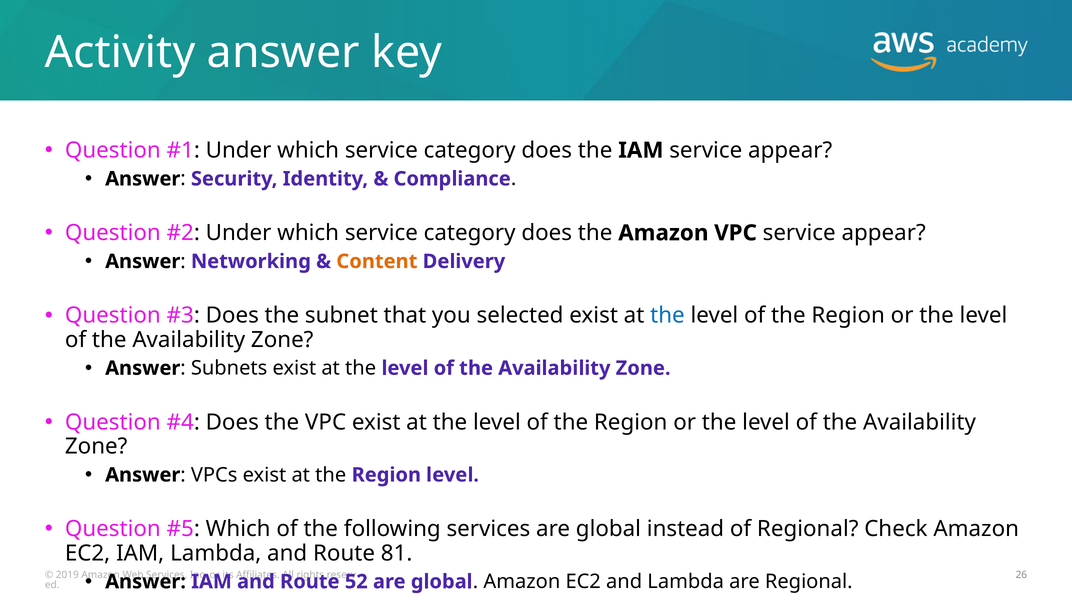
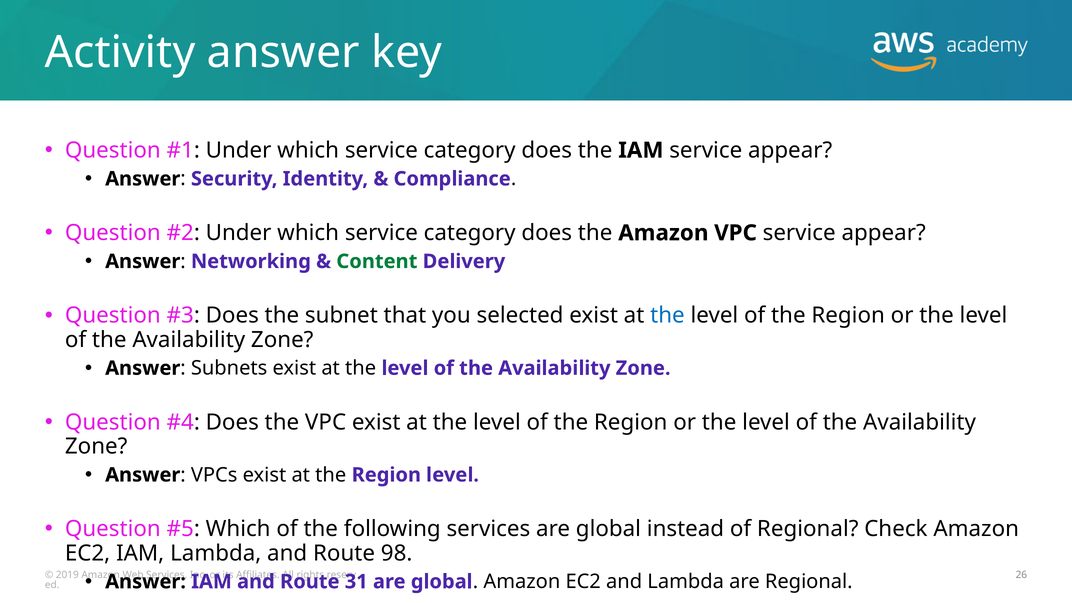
Content colour: orange -> green
81: 81 -> 98
52: 52 -> 31
